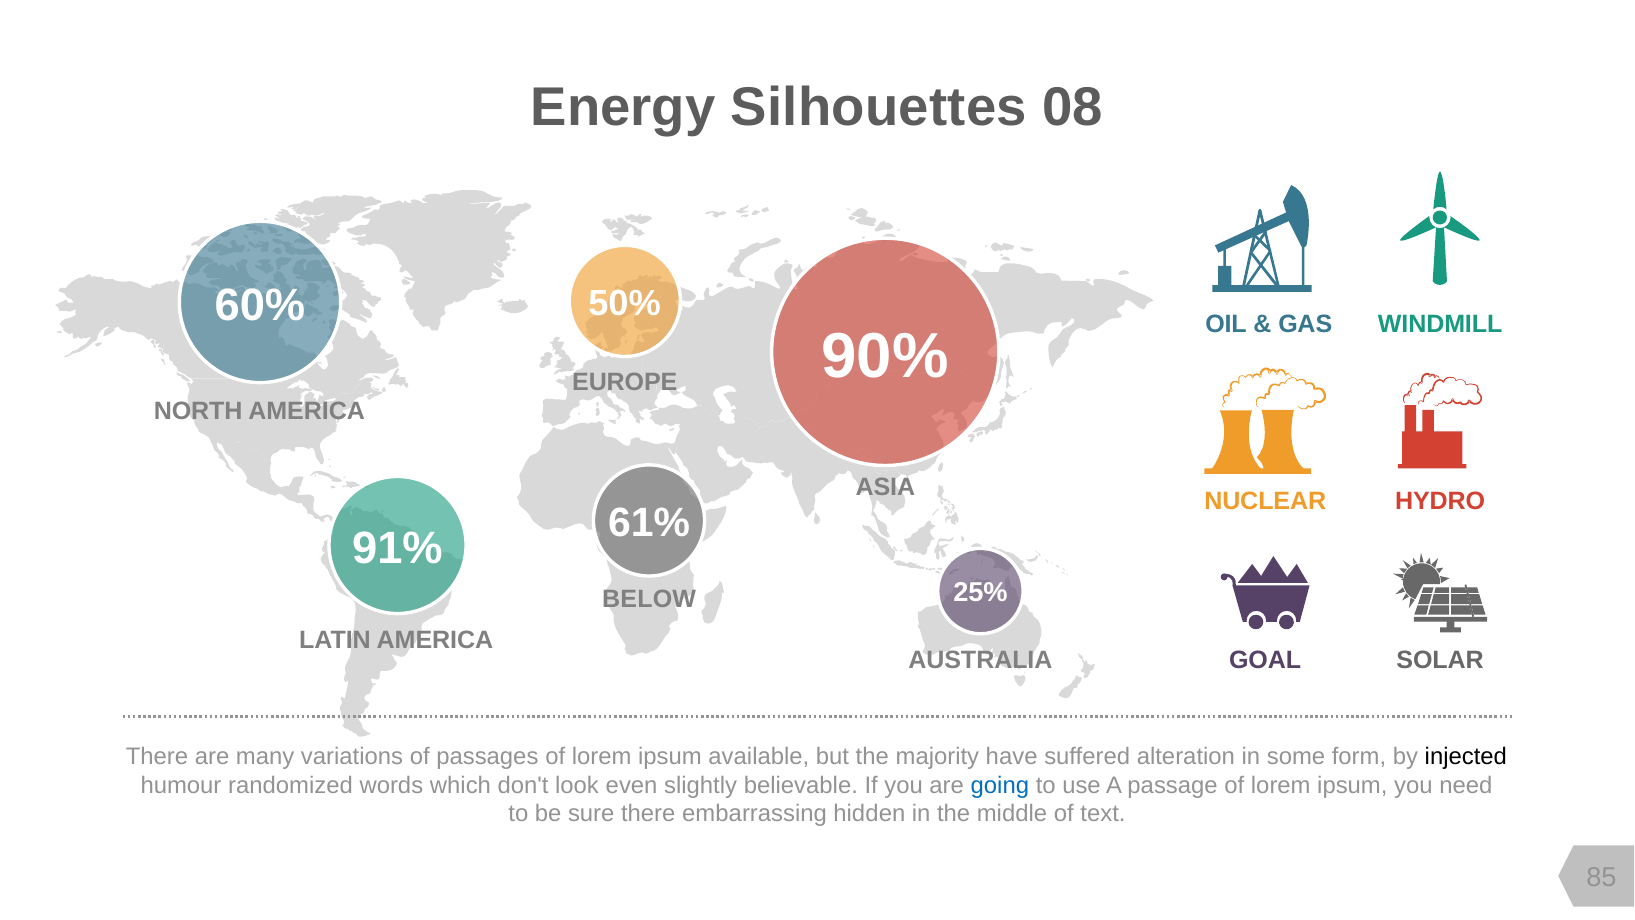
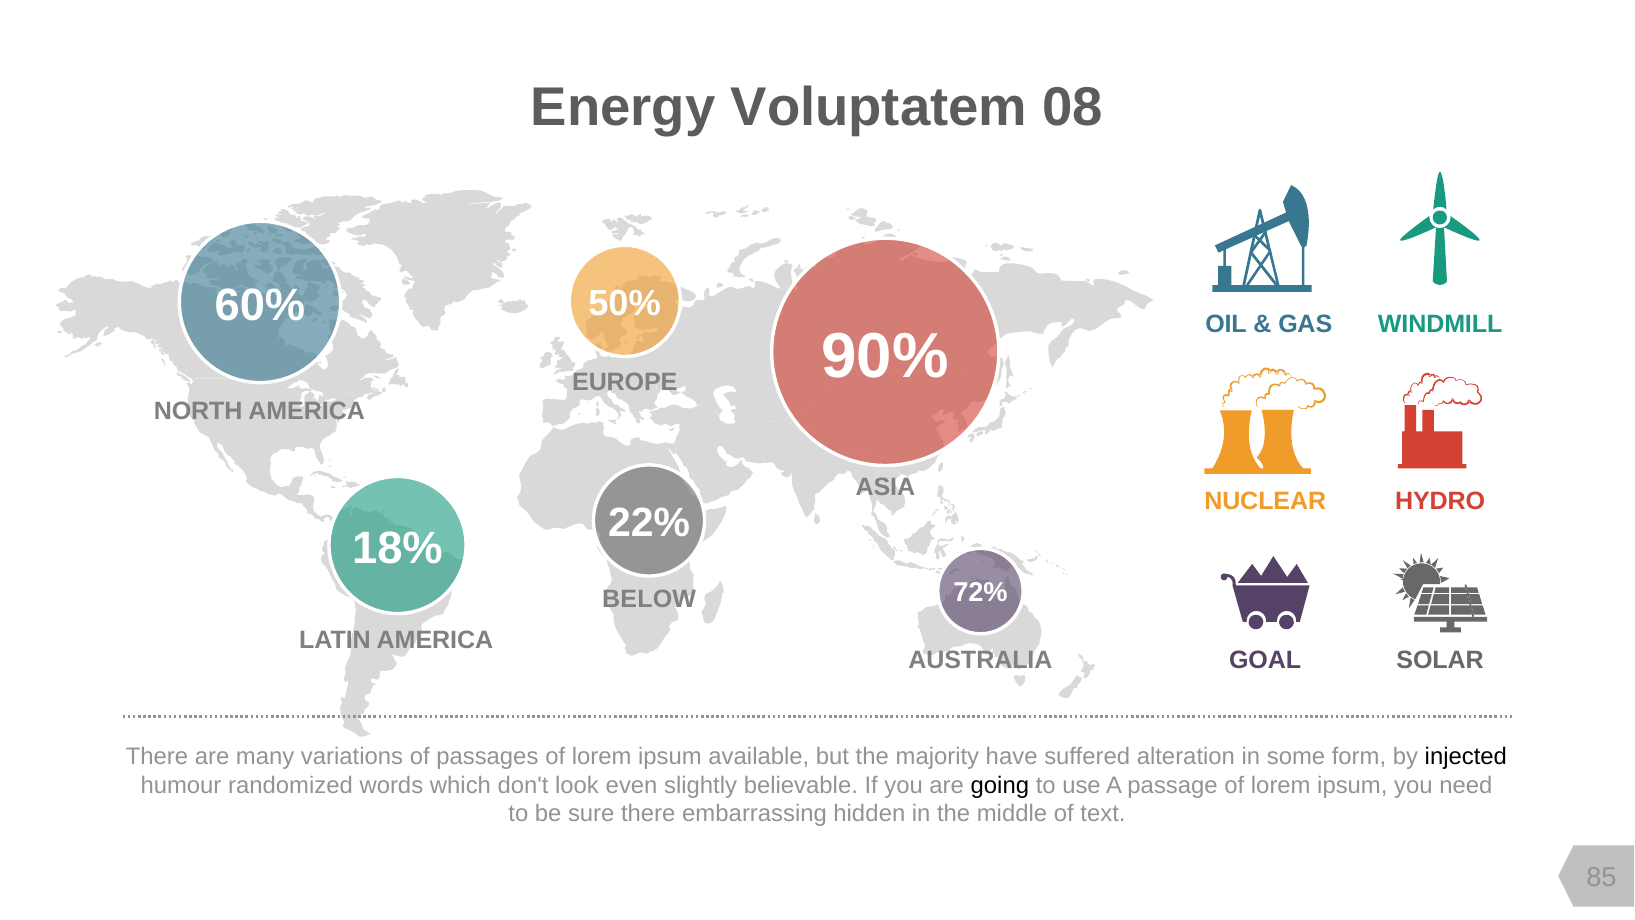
Silhouettes: Silhouettes -> Voluptatem
61%: 61% -> 22%
91%: 91% -> 18%
25%: 25% -> 72%
going colour: blue -> black
